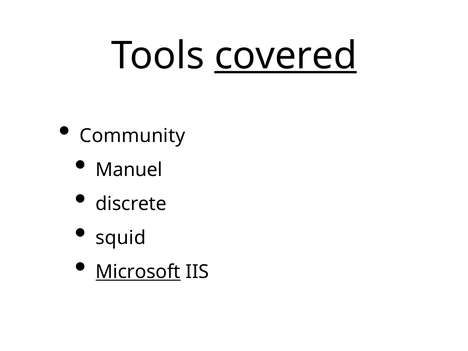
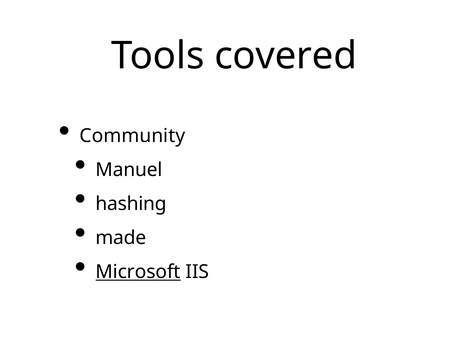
covered underline: present -> none
discrete: discrete -> hashing
squid: squid -> made
